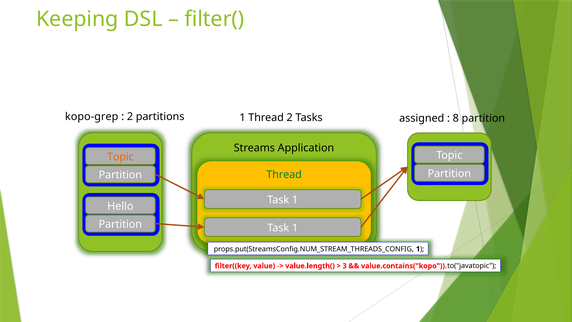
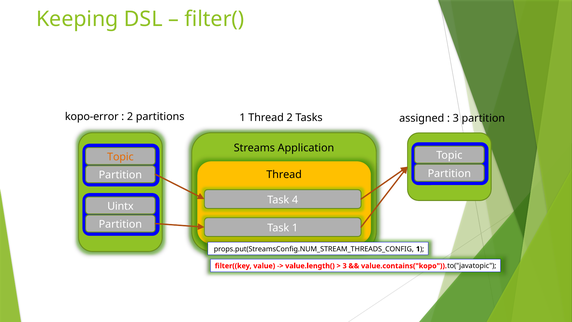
kopo-grep: kopo-grep -> kopo-error
8 at (456, 118): 8 -> 3
Thread at (284, 175) colour: green -> black
1 at (295, 200): 1 -> 4
Hello: Hello -> Uintx
